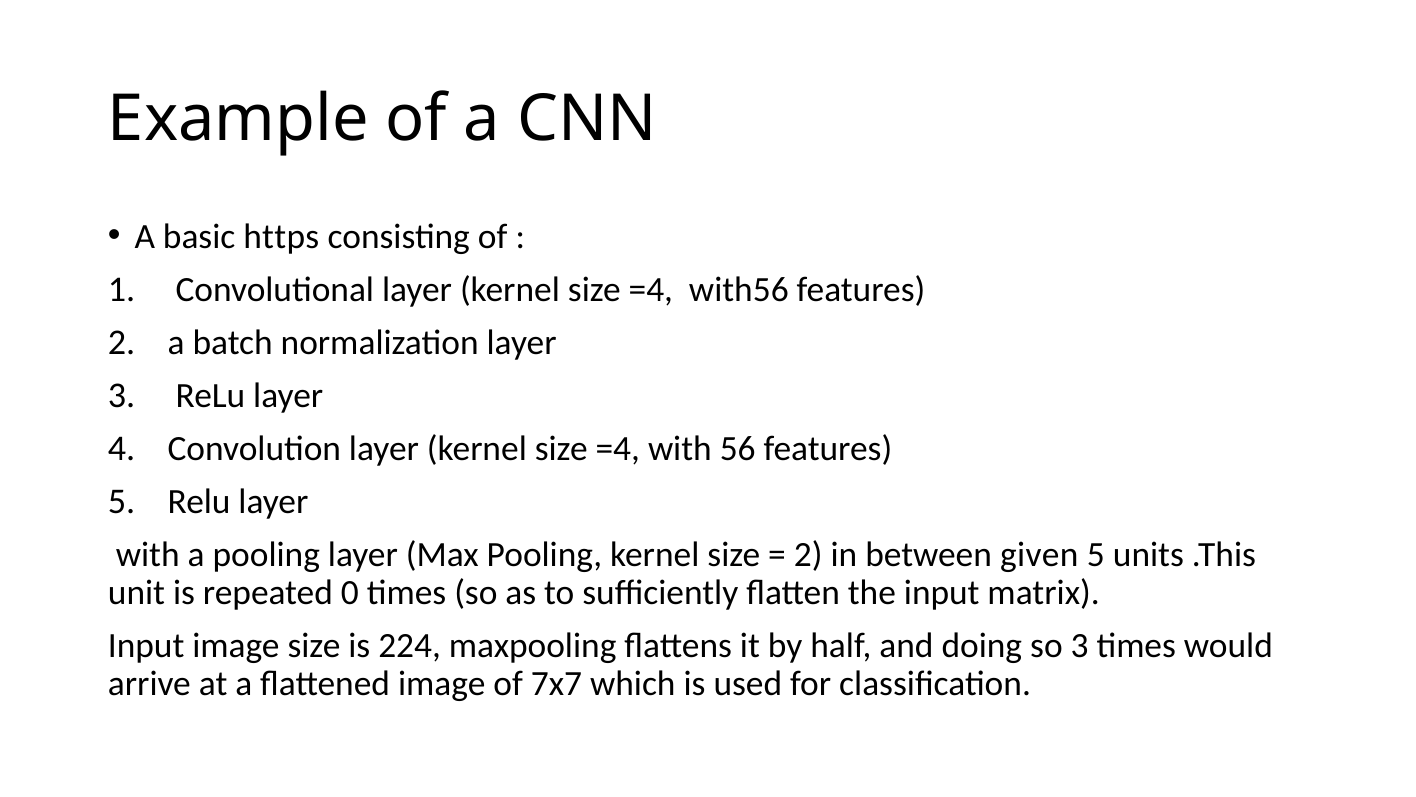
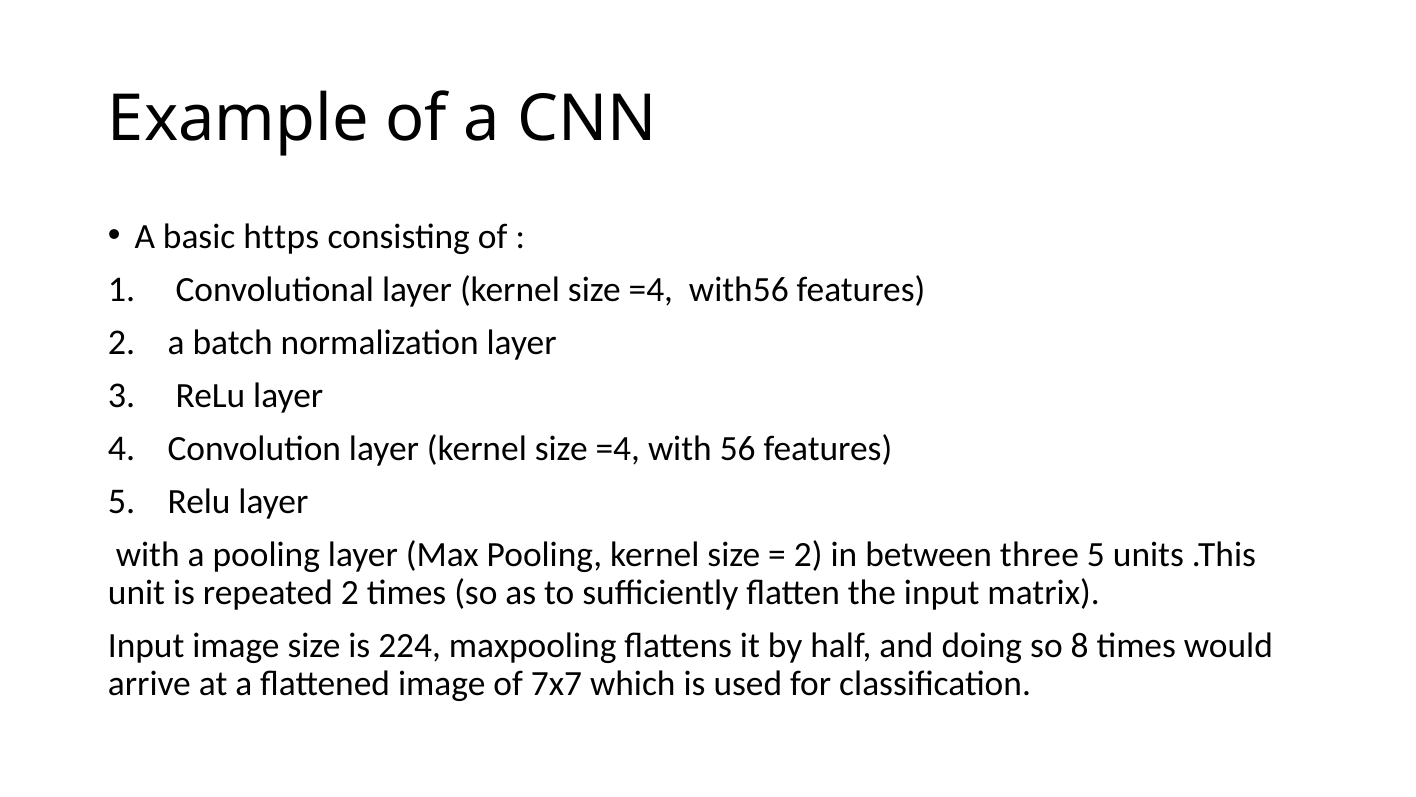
given: given -> three
repeated 0: 0 -> 2
so 3: 3 -> 8
